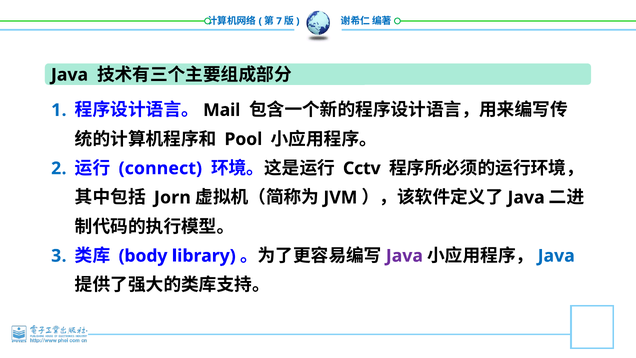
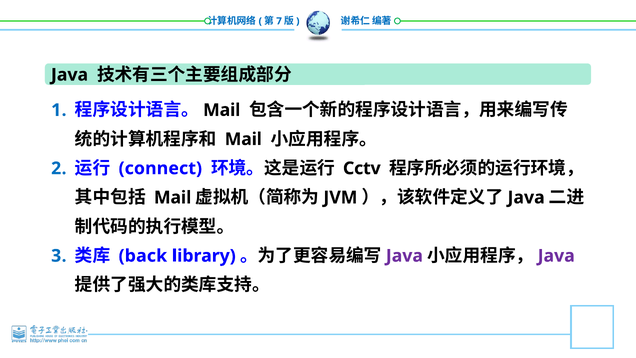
Pool at (243, 139): Pool -> Mail
Jorn at (172, 197): Jorn -> Mail
body: body -> back
Java at (556, 256) colour: blue -> purple
